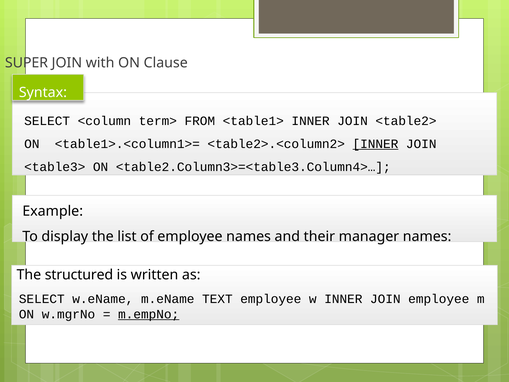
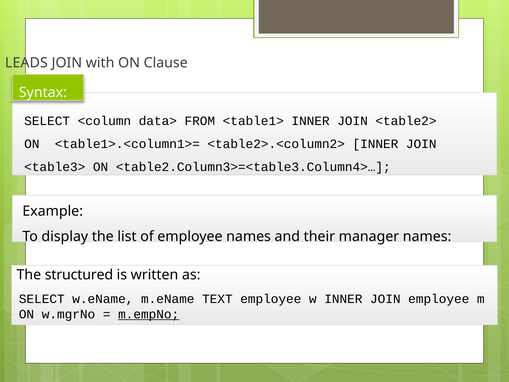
SUPER: SUPER -> LEADS
term>: term> -> data>
INNER at (375, 144) underline: present -> none
